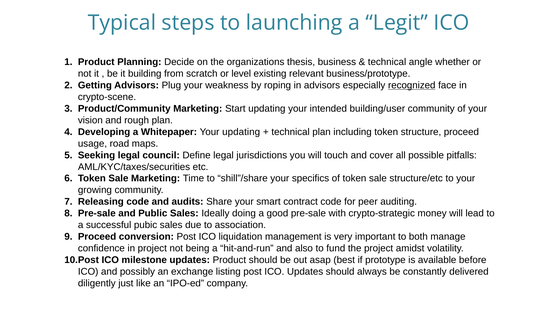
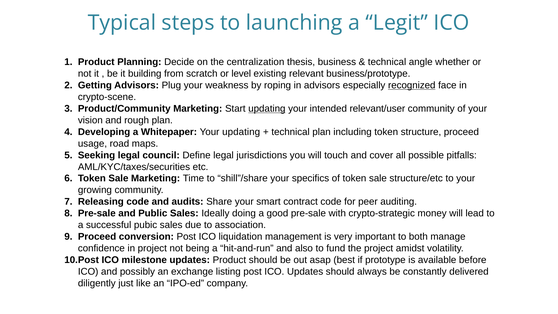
organizations: organizations -> centralization
updating at (267, 109) underline: none -> present
building/user: building/user -> relevant/user
